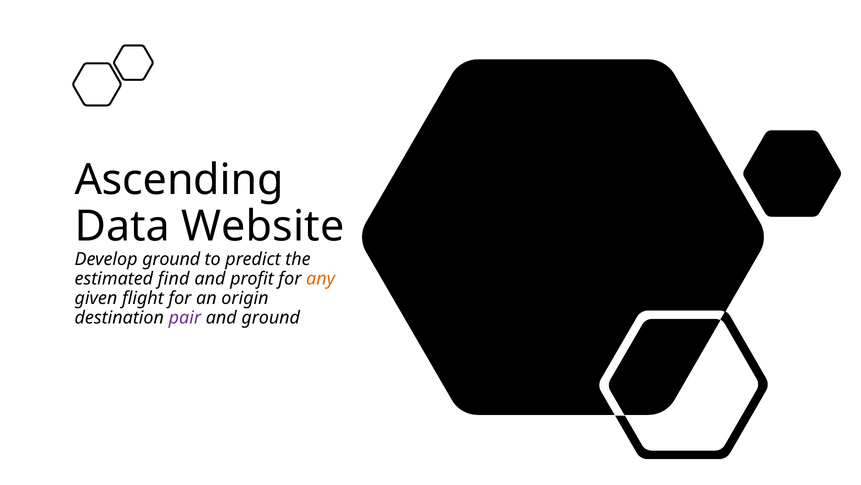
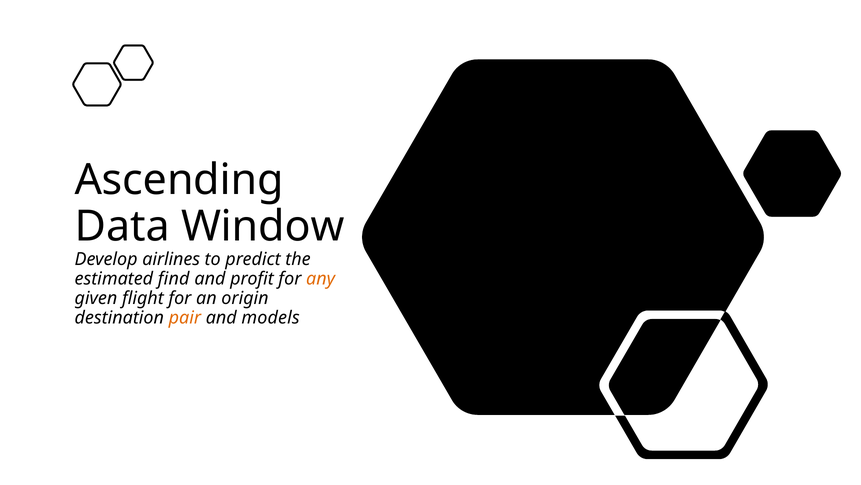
Website: Website -> Window
Develop ground: ground -> airlines
pair colour: purple -> orange
and ground: ground -> models
